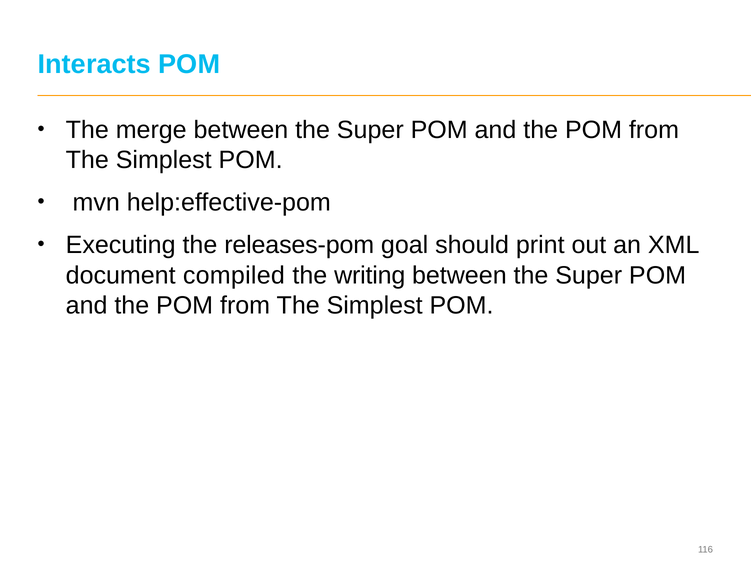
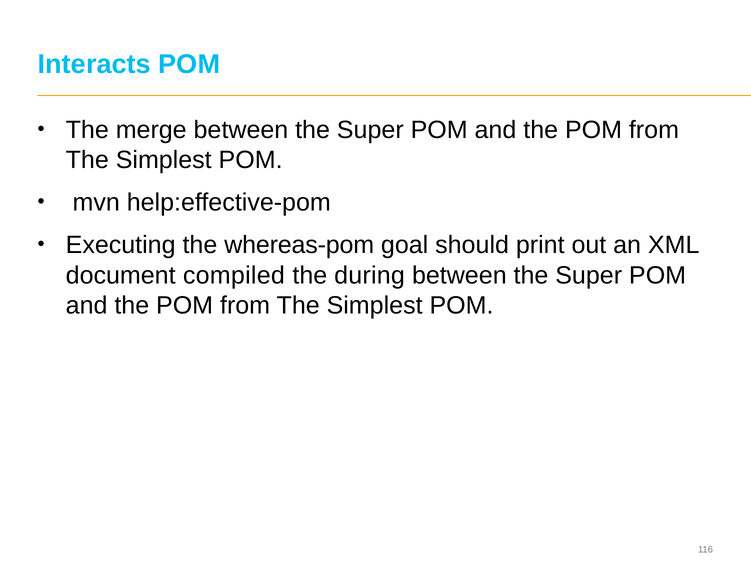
releases-pom: releases-pom -> whereas-pom
writing: writing -> during
